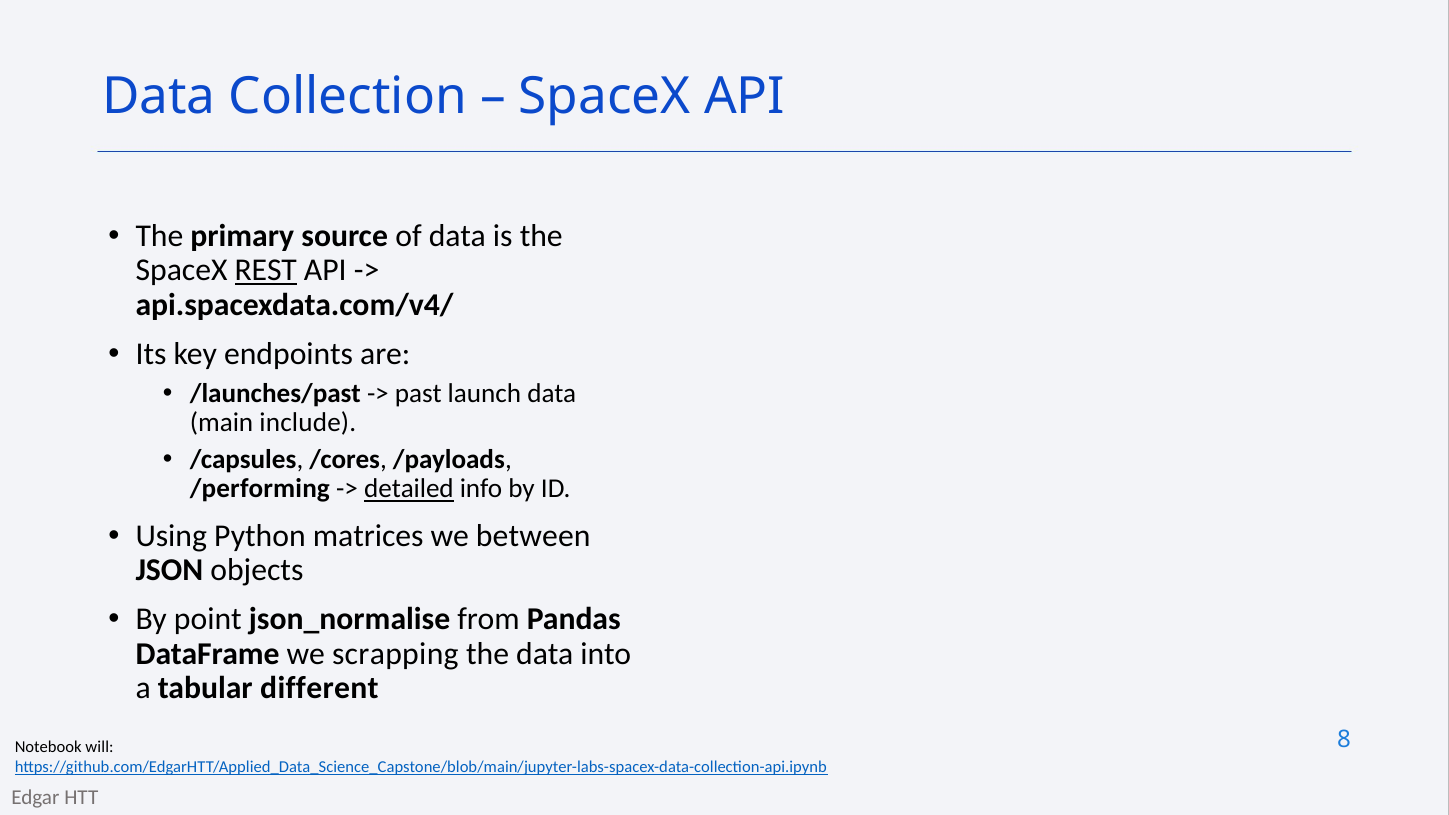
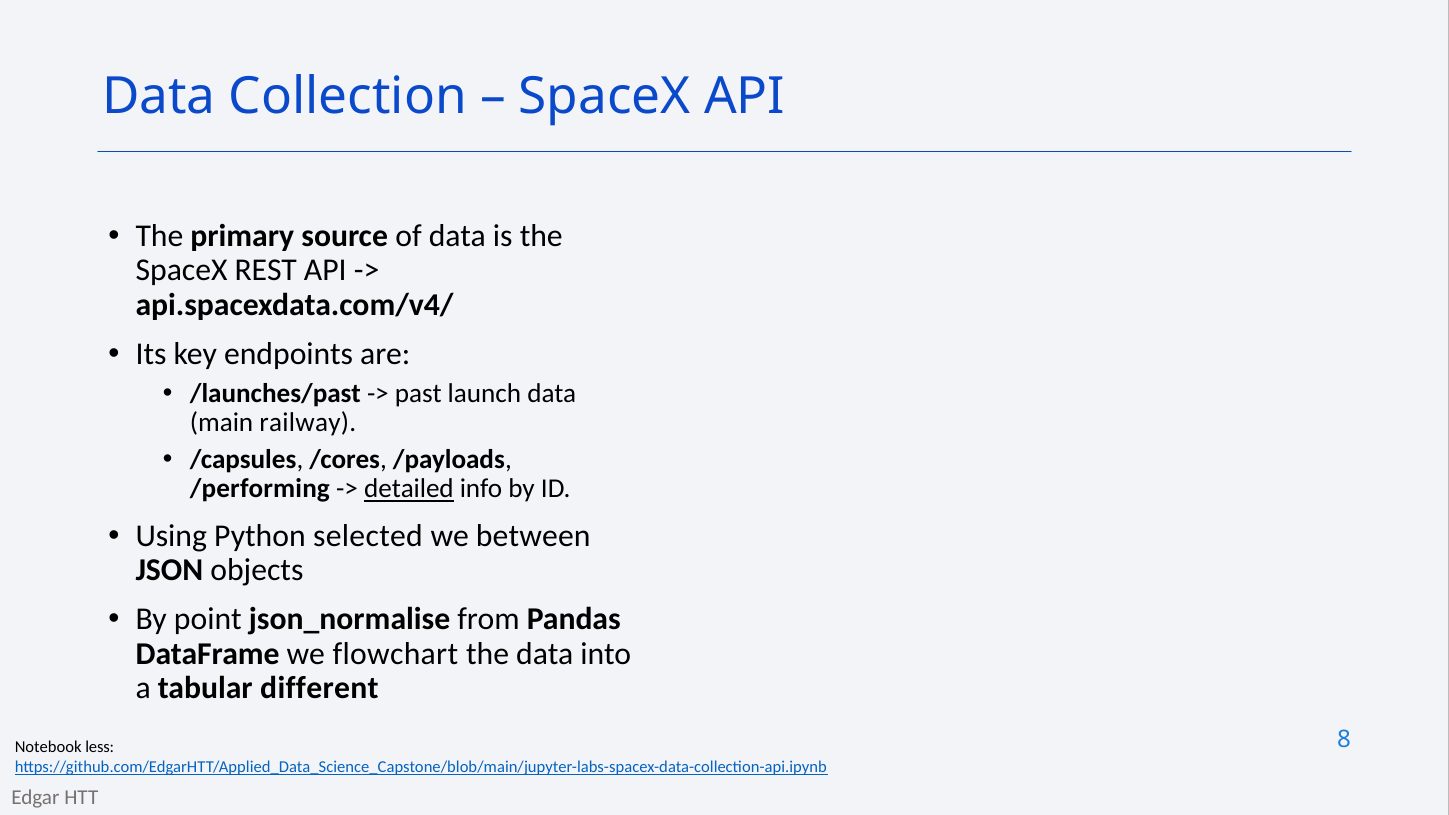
REST underline: present -> none
include: include -> railway
matrices: matrices -> selected
scrapping: scrapping -> flowchart
will: will -> less
